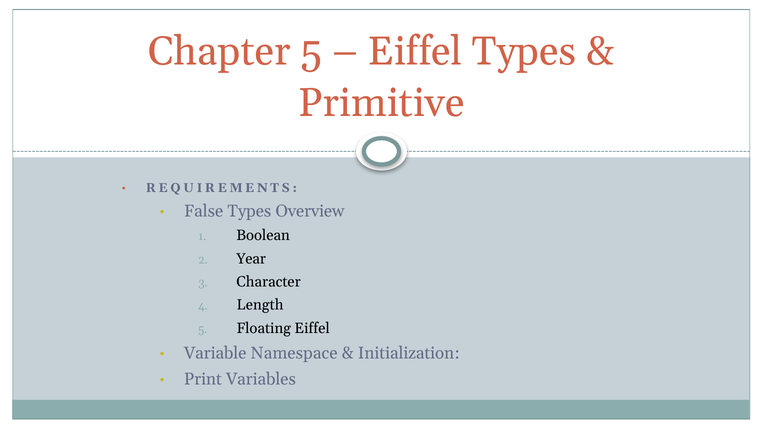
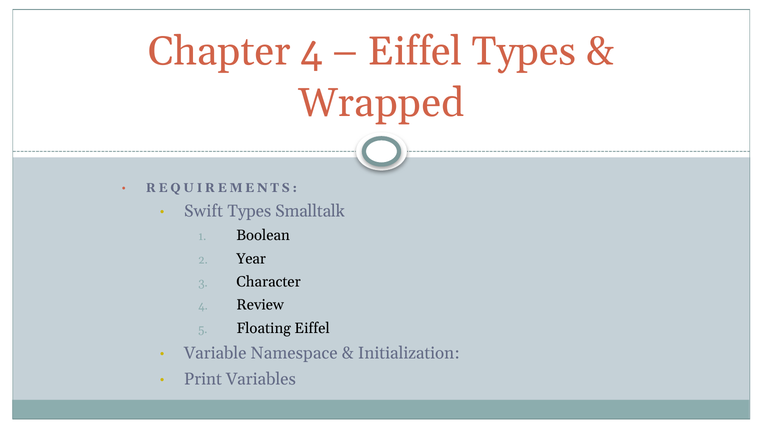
Chapter 5: 5 -> 4
Primitive: Primitive -> Wrapped
False: False -> Swift
Overview: Overview -> Smalltalk
Length: Length -> Review
